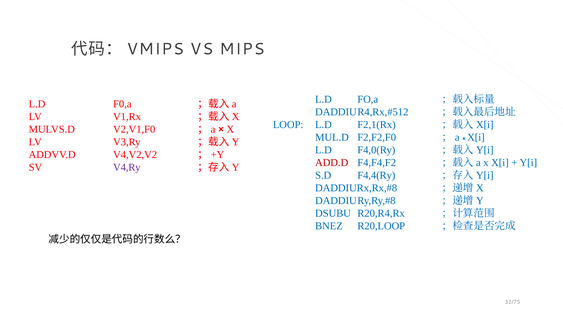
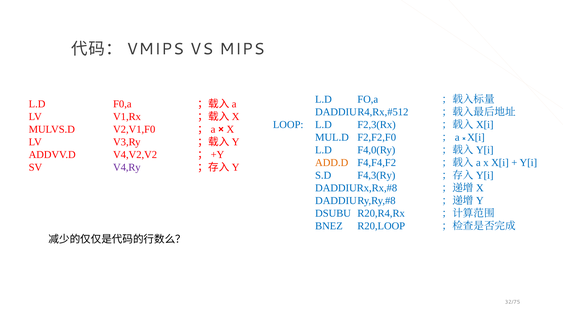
F2,1(Rx: F2,1(Rx -> F2,3(Rx
ADD.D colour: red -> orange
F4,4(Ry: F4,4(Ry -> F4,3(Ry
